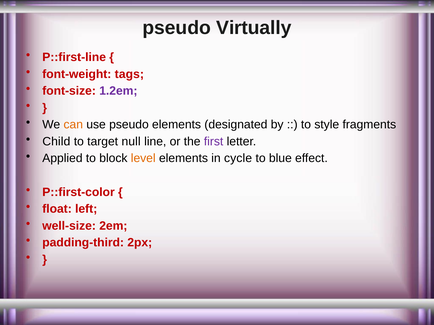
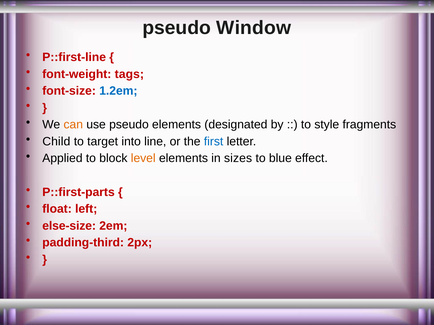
Virtually: Virtually -> Window
1.2em colour: purple -> blue
null: null -> into
first colour: purple -> blue
cycle: cycle -> sizes
P::first-color: P::first-color -> P::first-parts
well-size: well-size -> else-size
